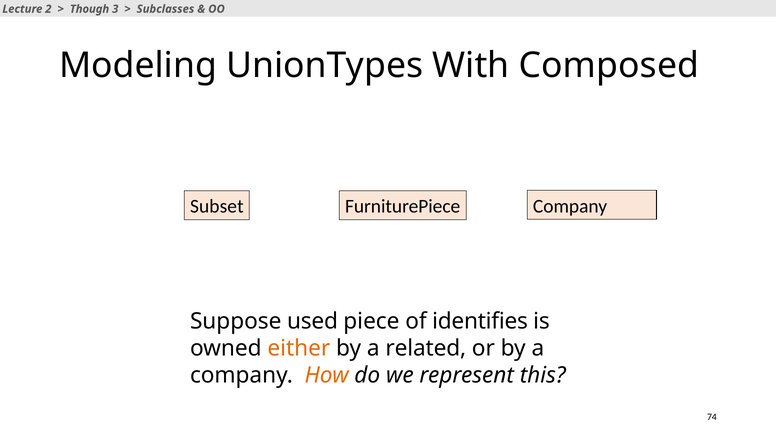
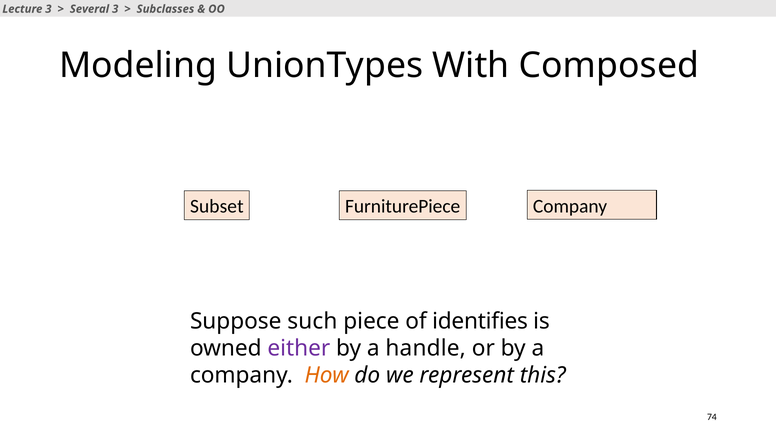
Lecture 2: 2 -> 3
Though: Though -> Several
used: used -> such
either colour: orange -> purple
related: related -> handle
